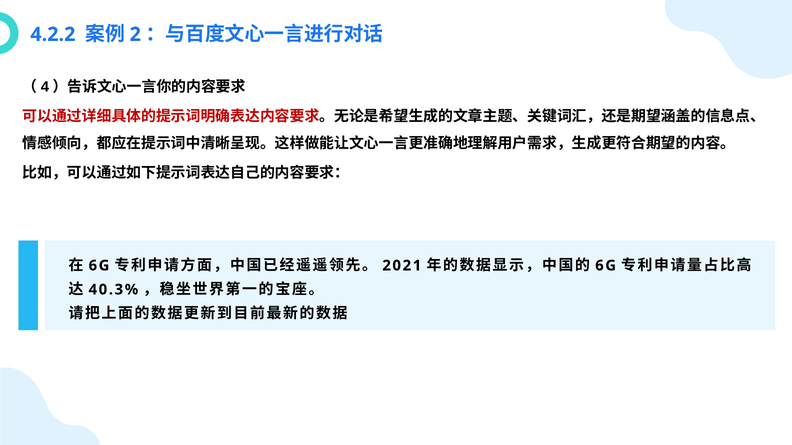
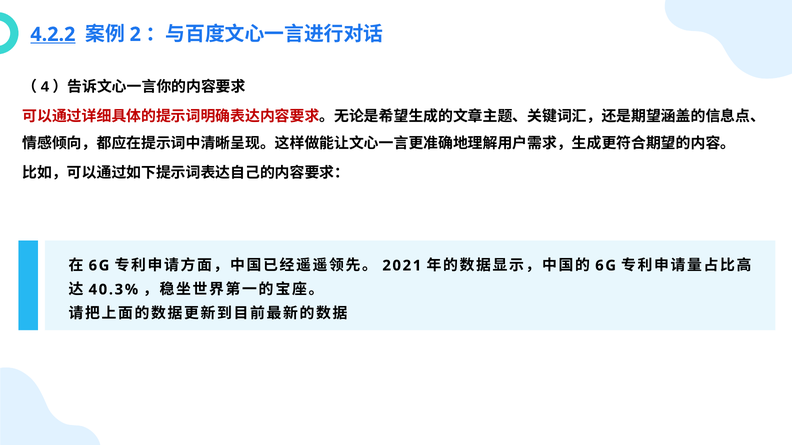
4.2.2 underline: none -> present
